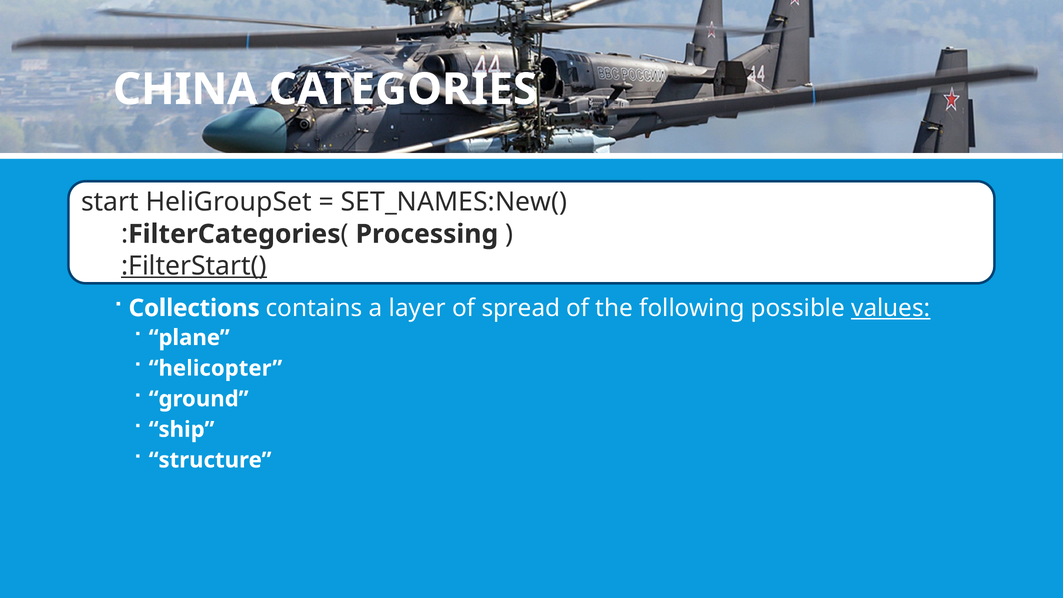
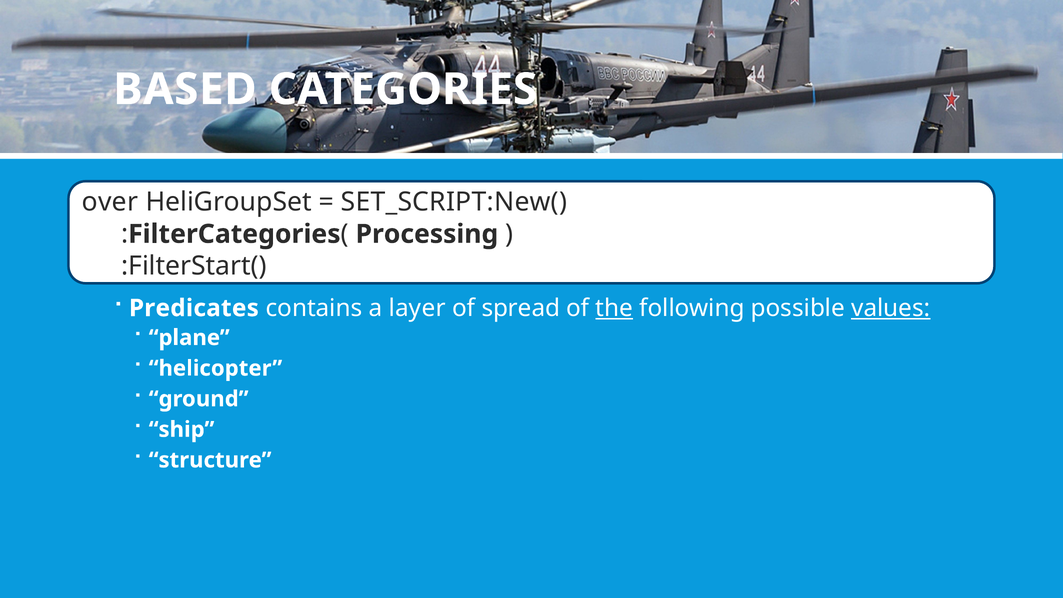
CHINA: CHINA -> BASED
start: start -> over
SET_NAMES:New(: SET_NAMES:New( -> SET_SCRIPT:New(
:FilterStart( underline: present -> none
Collections: Collections -> Predicates
the underline: none -> present
